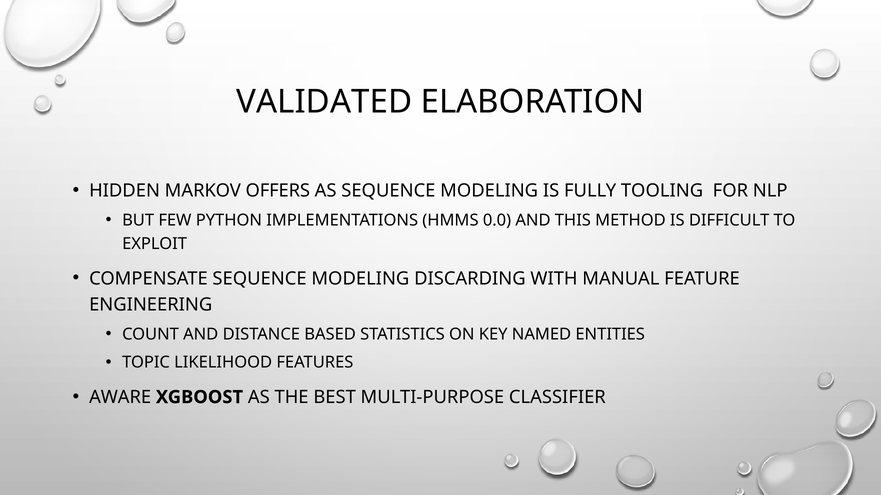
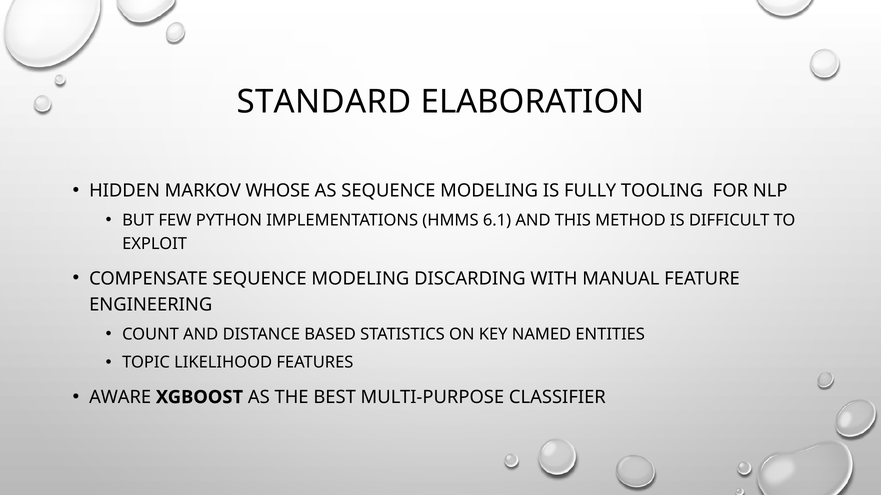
VALIDATED: VALIDATED -> STANDARD
OFFERS: OFFERS -> WHOSE
0.0: 0.0 -> 6.1
